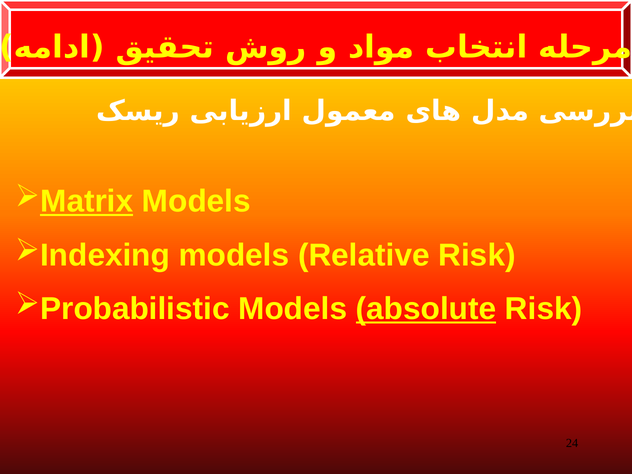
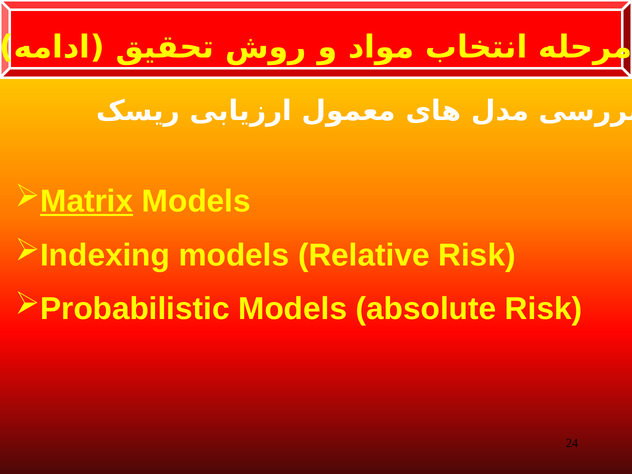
absolute underline: present -> none
